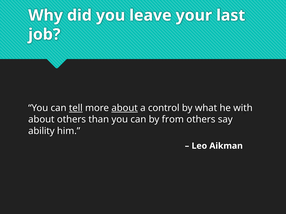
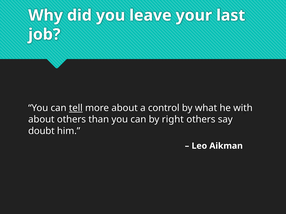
about at (125, 108) underline: present -> none
from: from -> right
ability: ability -> doubt
